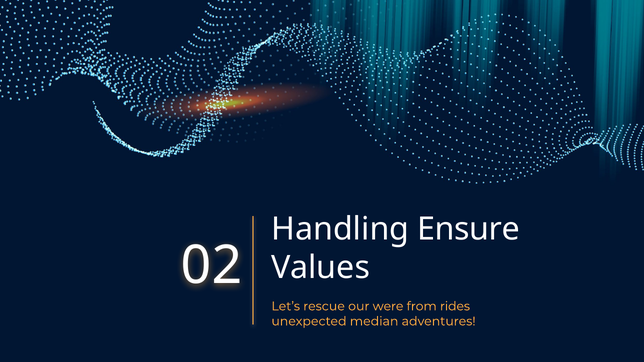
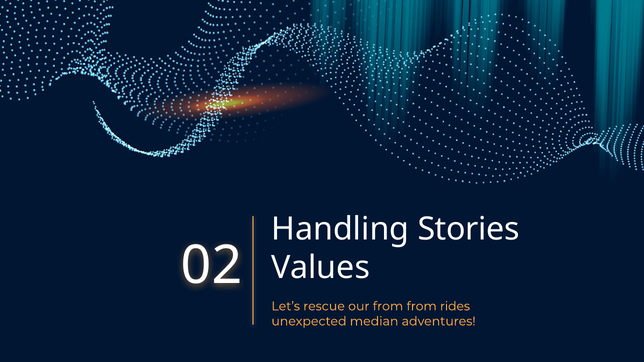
Ensure: Ensure -> Stories
our were: were -> from
